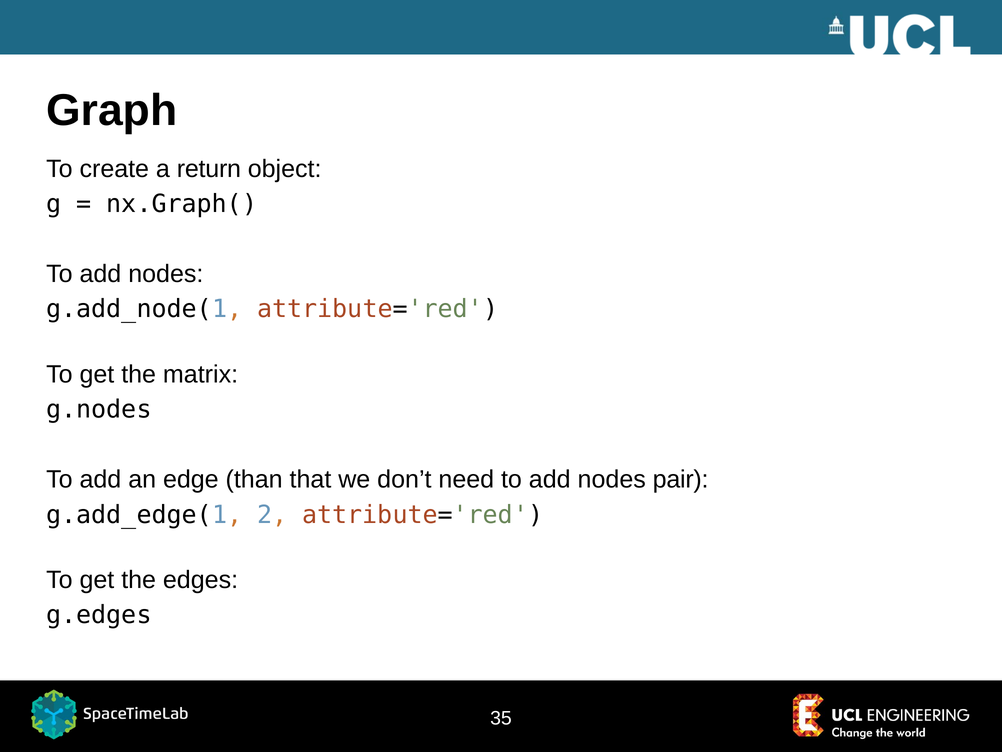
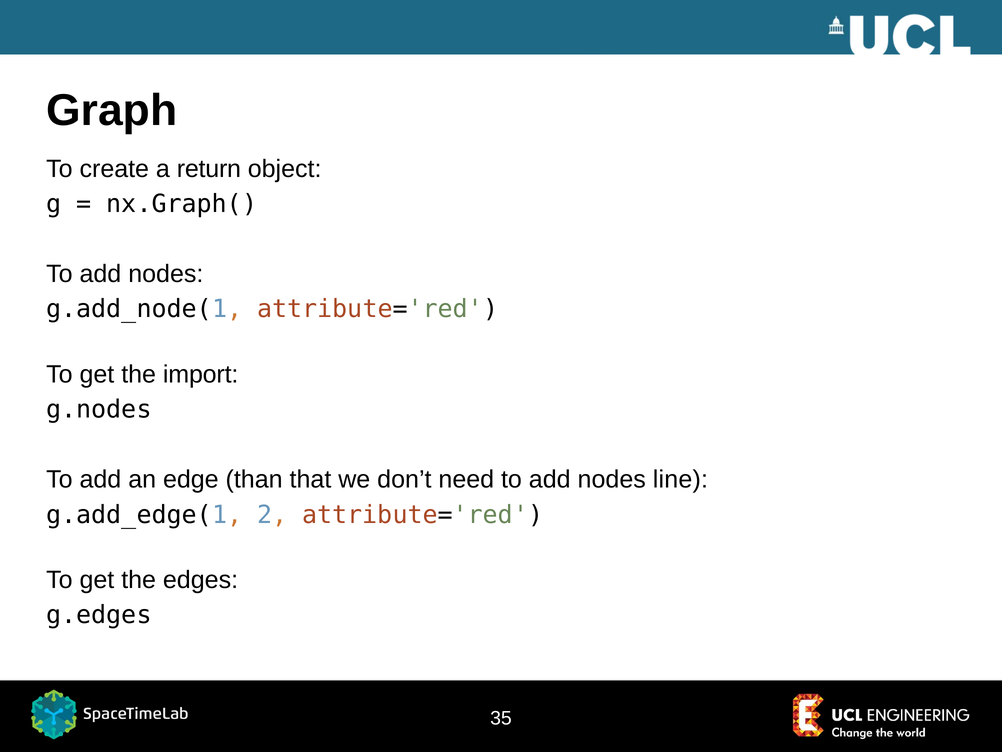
matrix: matrix -> import
pair: pair -> line
